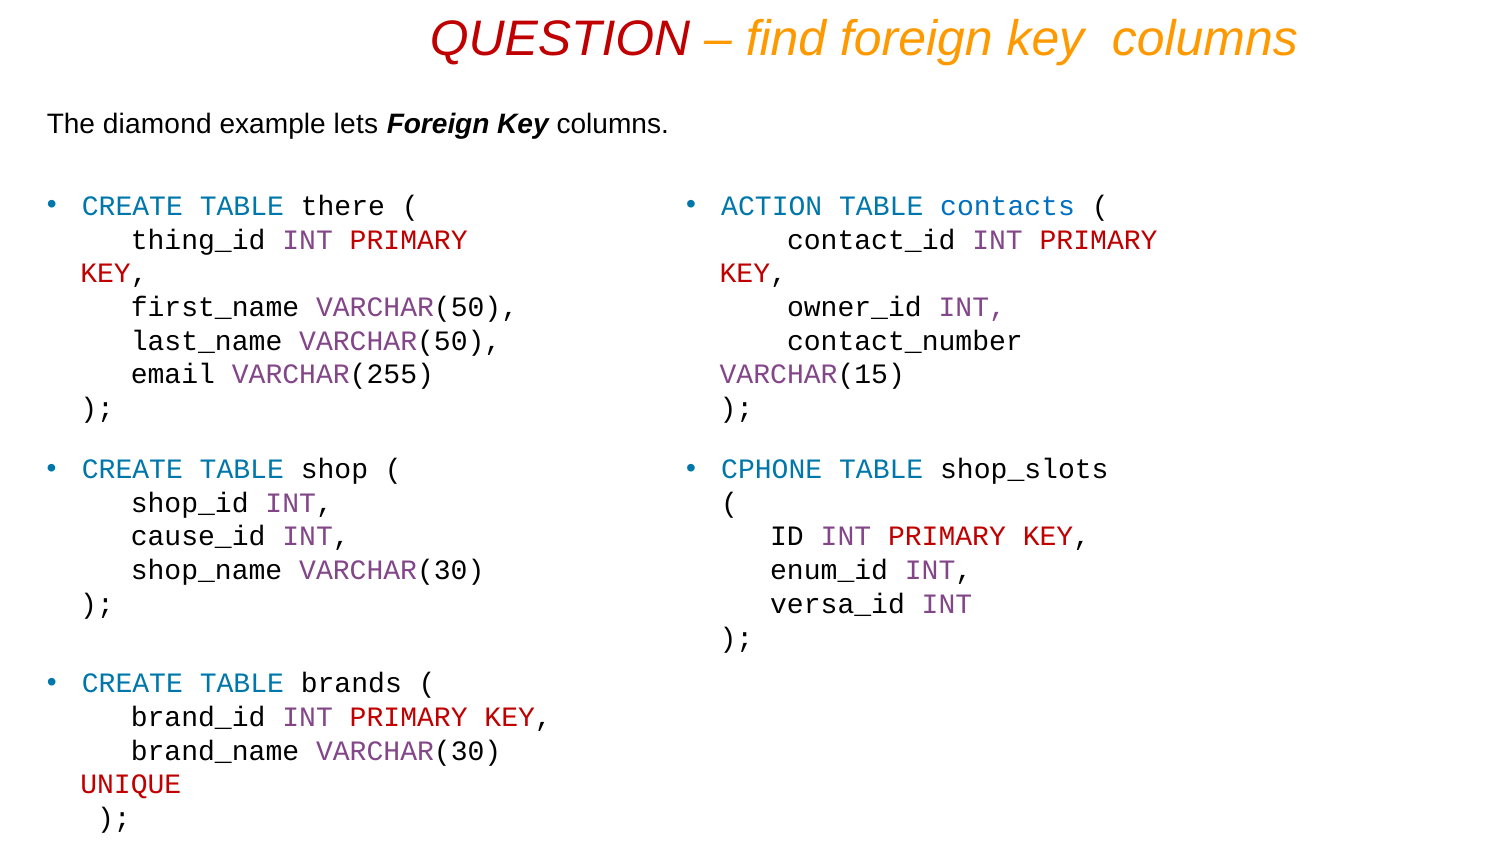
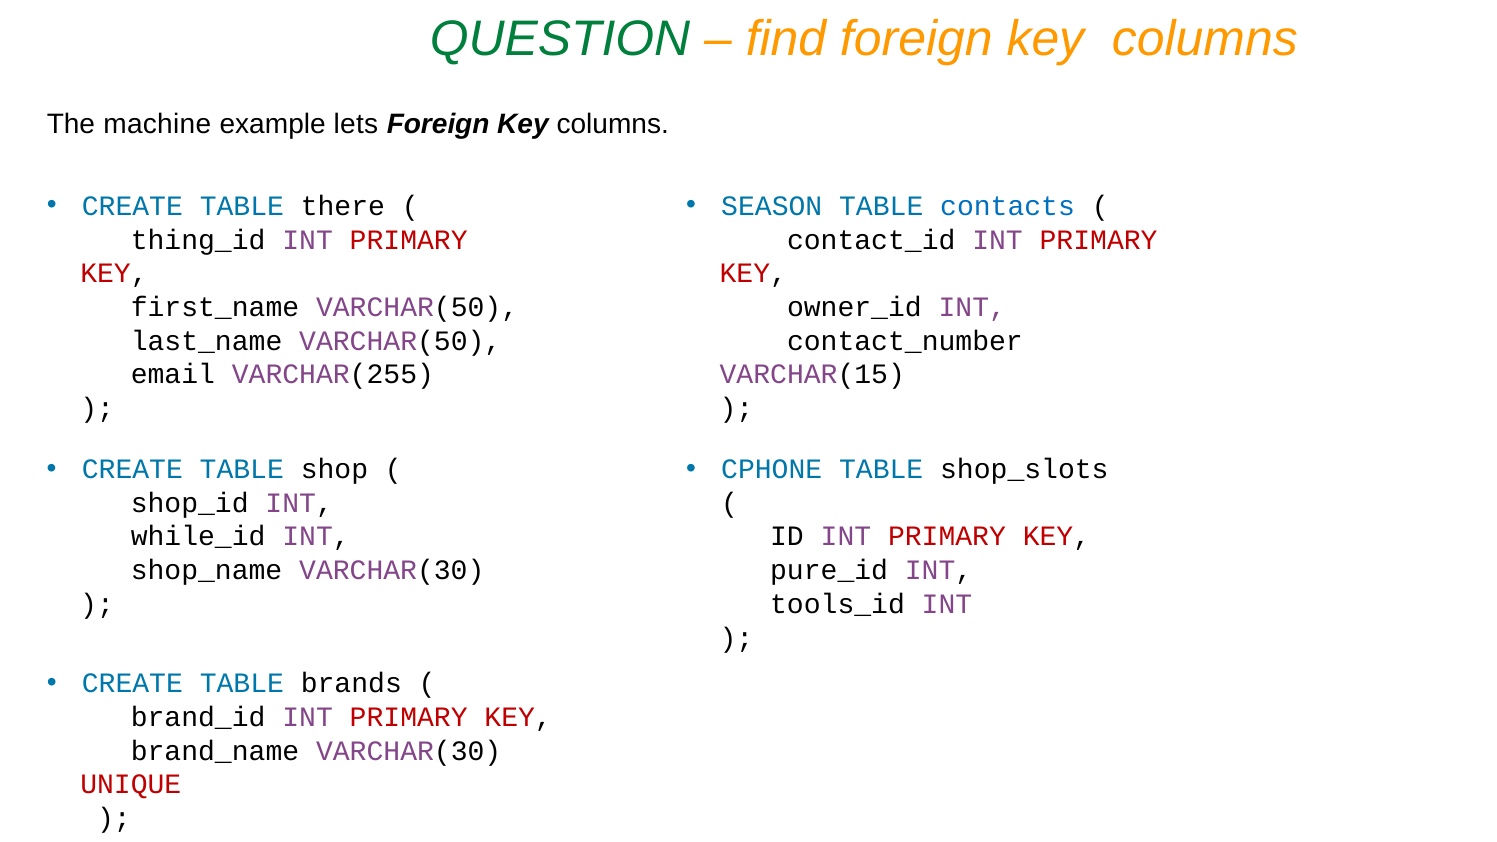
QUESTION colour: red -> green
diamond: diamond -> machine
ACTION: ACTION -> SEASON
cause_id: cause_id -> while_id
enum_id: enum_id -> pure_id
versa_id: versa_id -> tools_id
